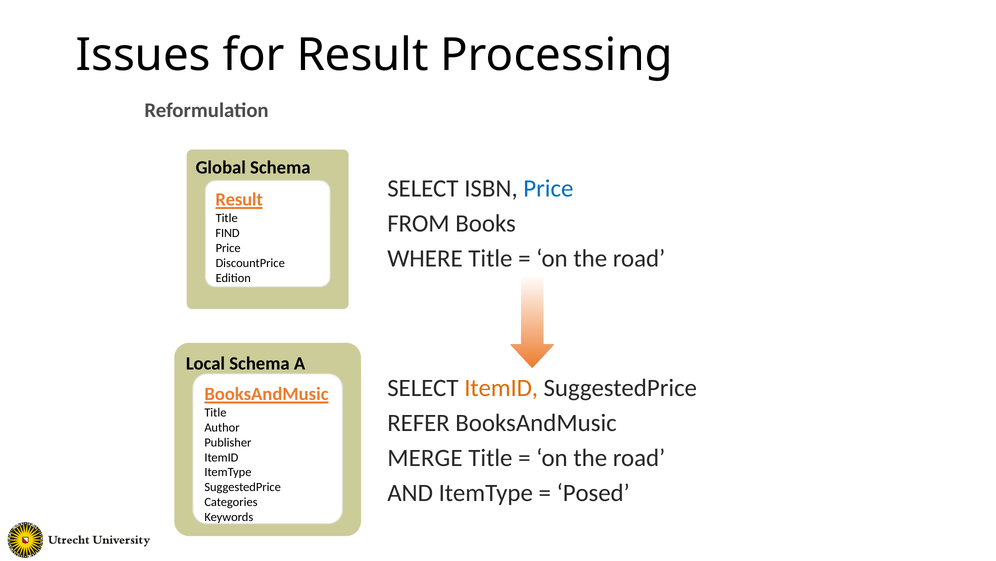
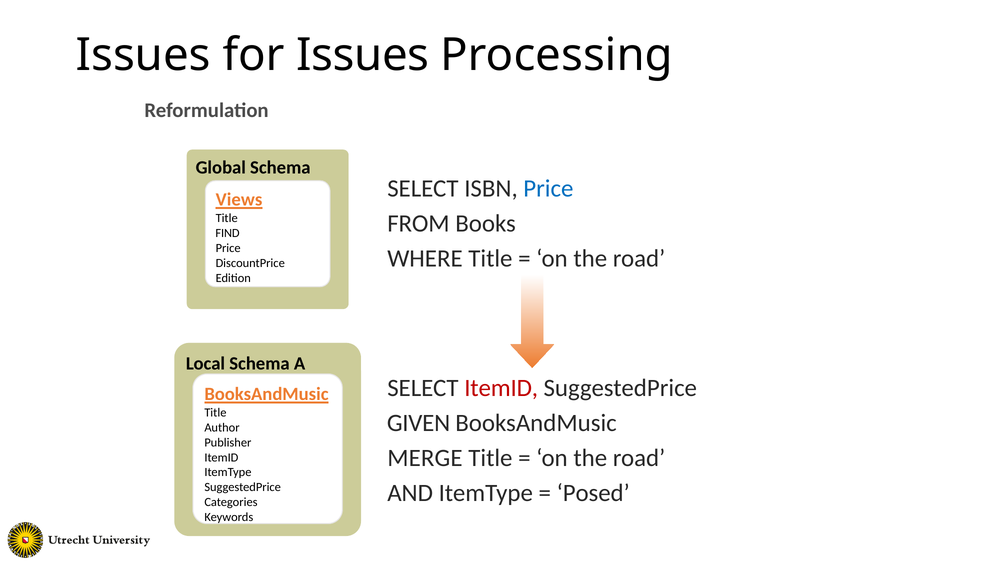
for Result: Result -> Issues
Result at (239, 200): Result -> Views
ItemID at (501, 388) colour: orange -> red
REFER: REFER -> GIVEN
